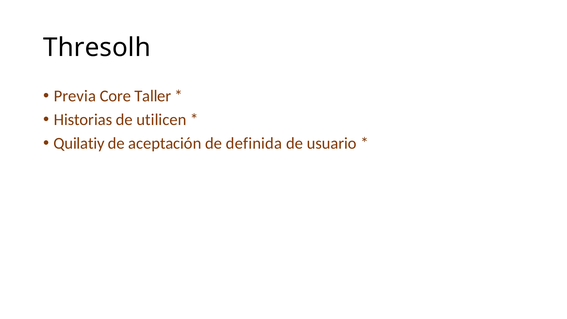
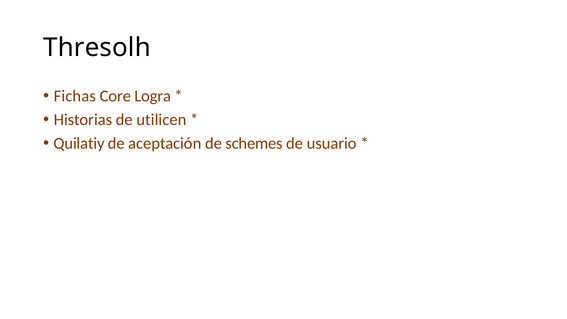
Previa: Previa -> Fichas
Taller: Taller -> Logra
definida: definida -> schemes
